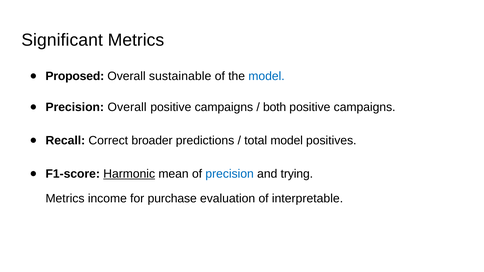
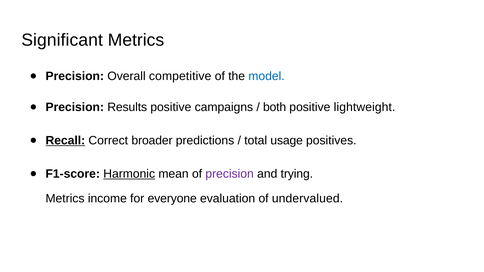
Proposed at (75, 76): Proposed -> Precision
sustainable: sustainable -> competitive
Precision Overall: Overall -> Results
campaigns at (365, 107): campaigns -> lightweight
Recall underline: none -> present
total model: model -> usage
precision at (230, 174) colour: blue -> purple
purchase: purchase -> everyone
interpretable: interpretable -> undervalued
